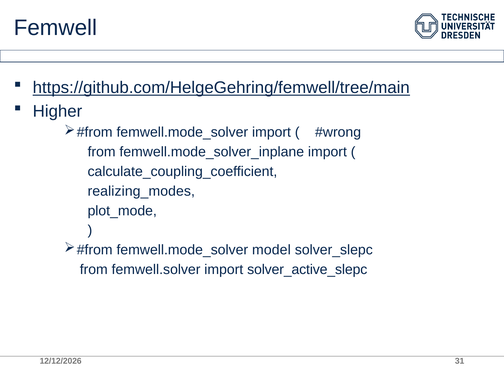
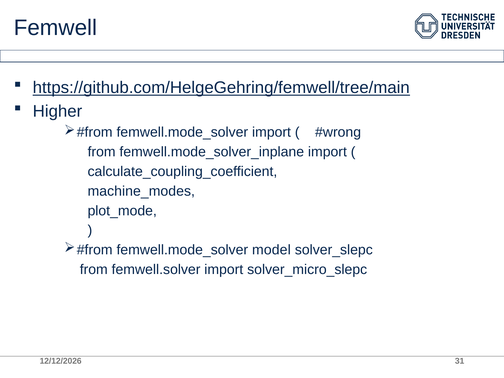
realizing_modes: realizing_modes -> machine_modes
solver_active_slepc: solver_active_slepc -> solver_micro_slepc
